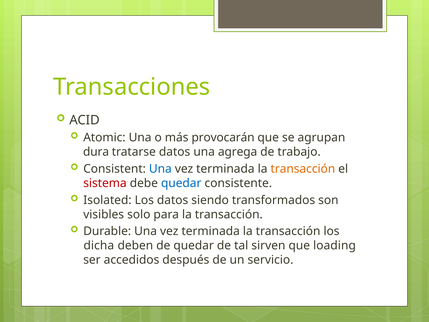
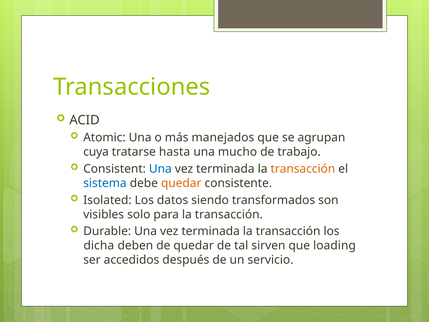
provocarán: provocarán -> manejados
dura: dura -> cuya
tratarse datos: datos -> hasta
agrega: agrega -> mucho
sistema colour: red -> blue
quedar at (181, 183) colour: blue -> orange
